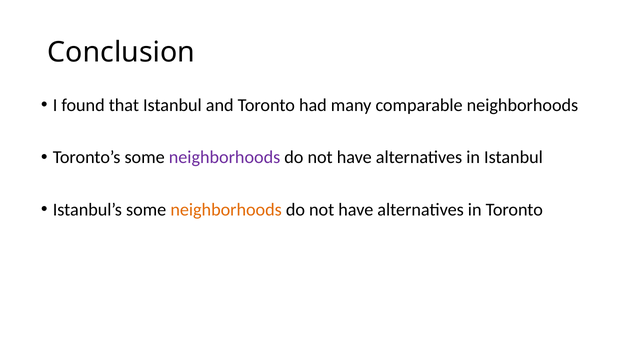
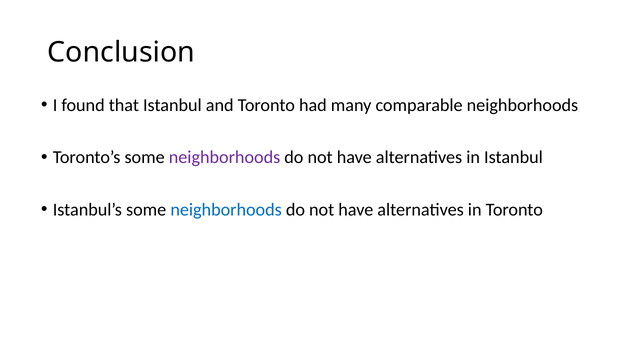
neighborhoods at (226, 210) colour: orange -> blue
